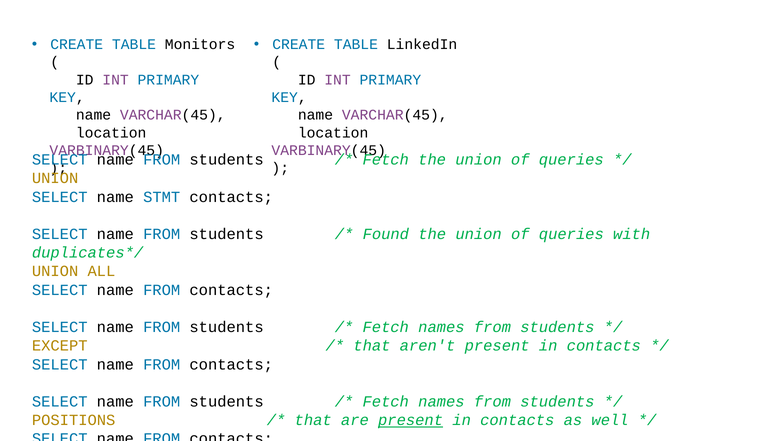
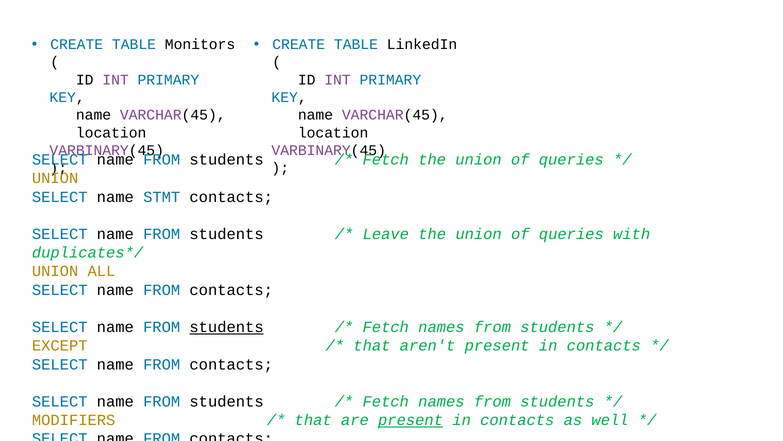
Found: Found -> Leave
students at (227, 327) underline: none -> present
POSITIONS: POSITIONS -> MODIFIERS
